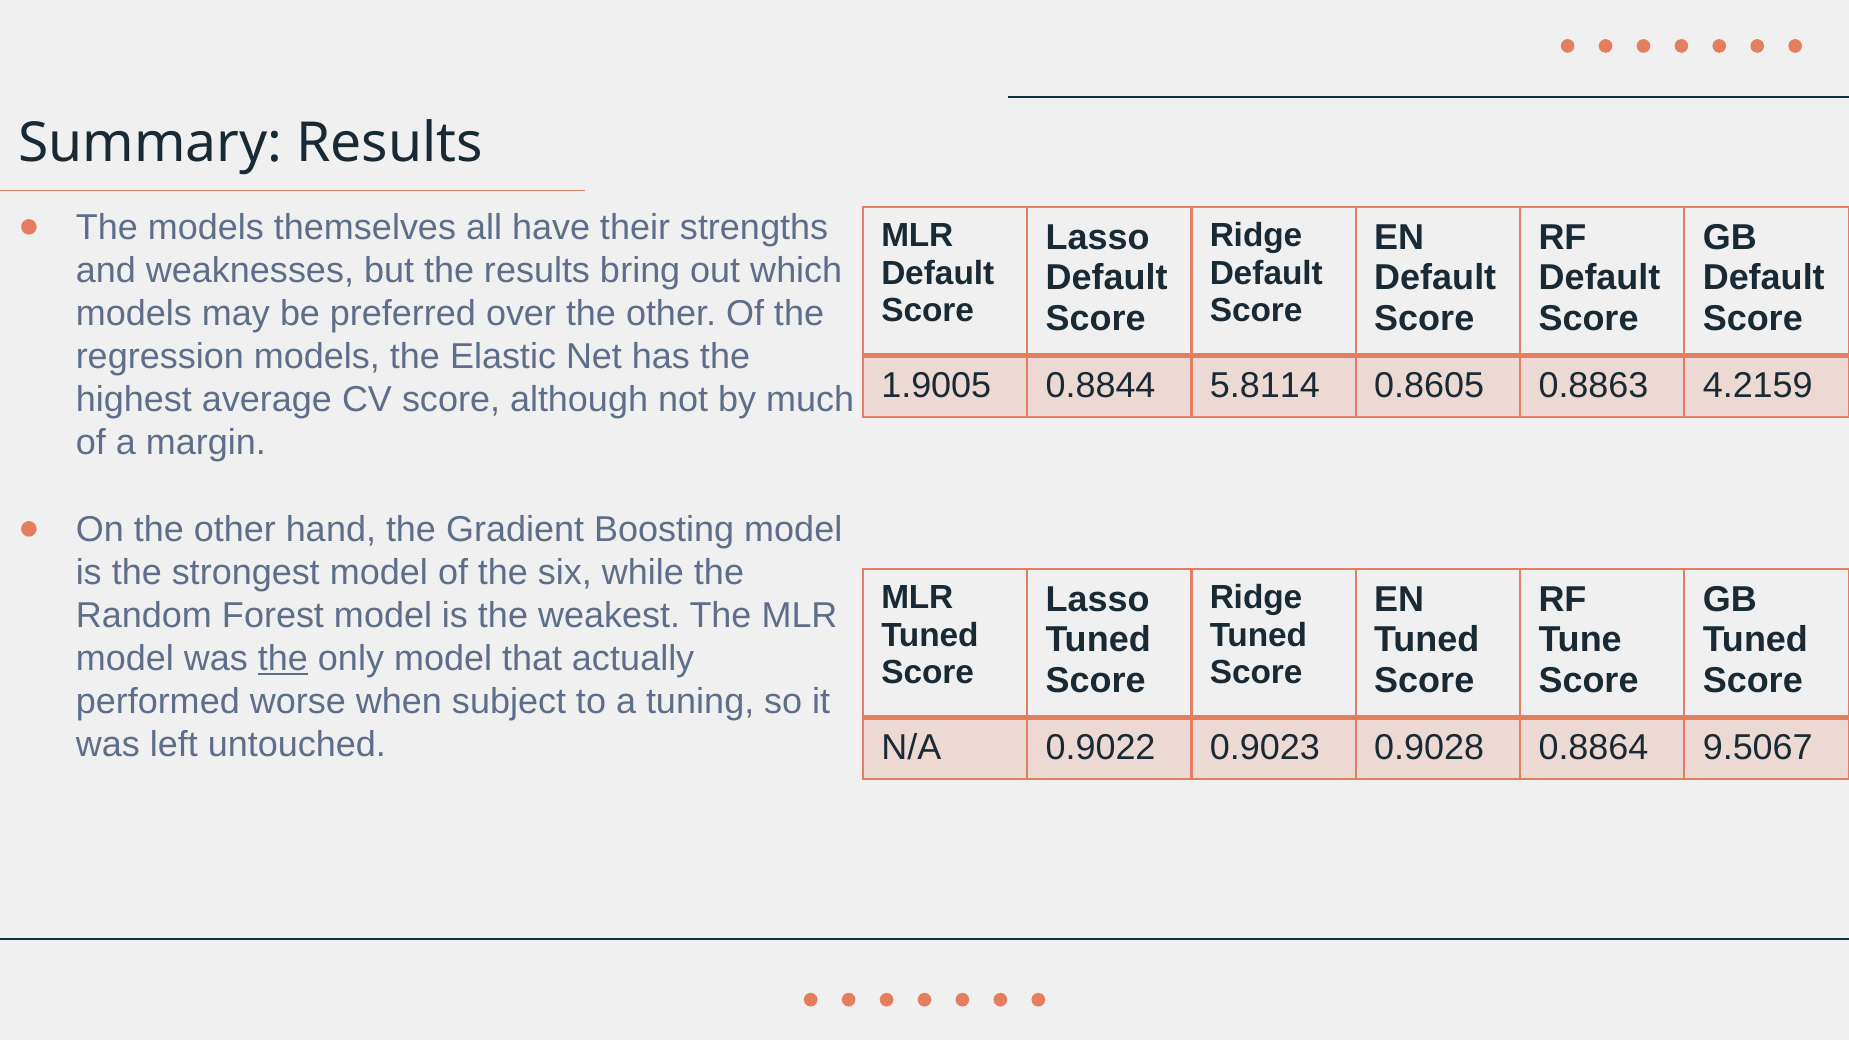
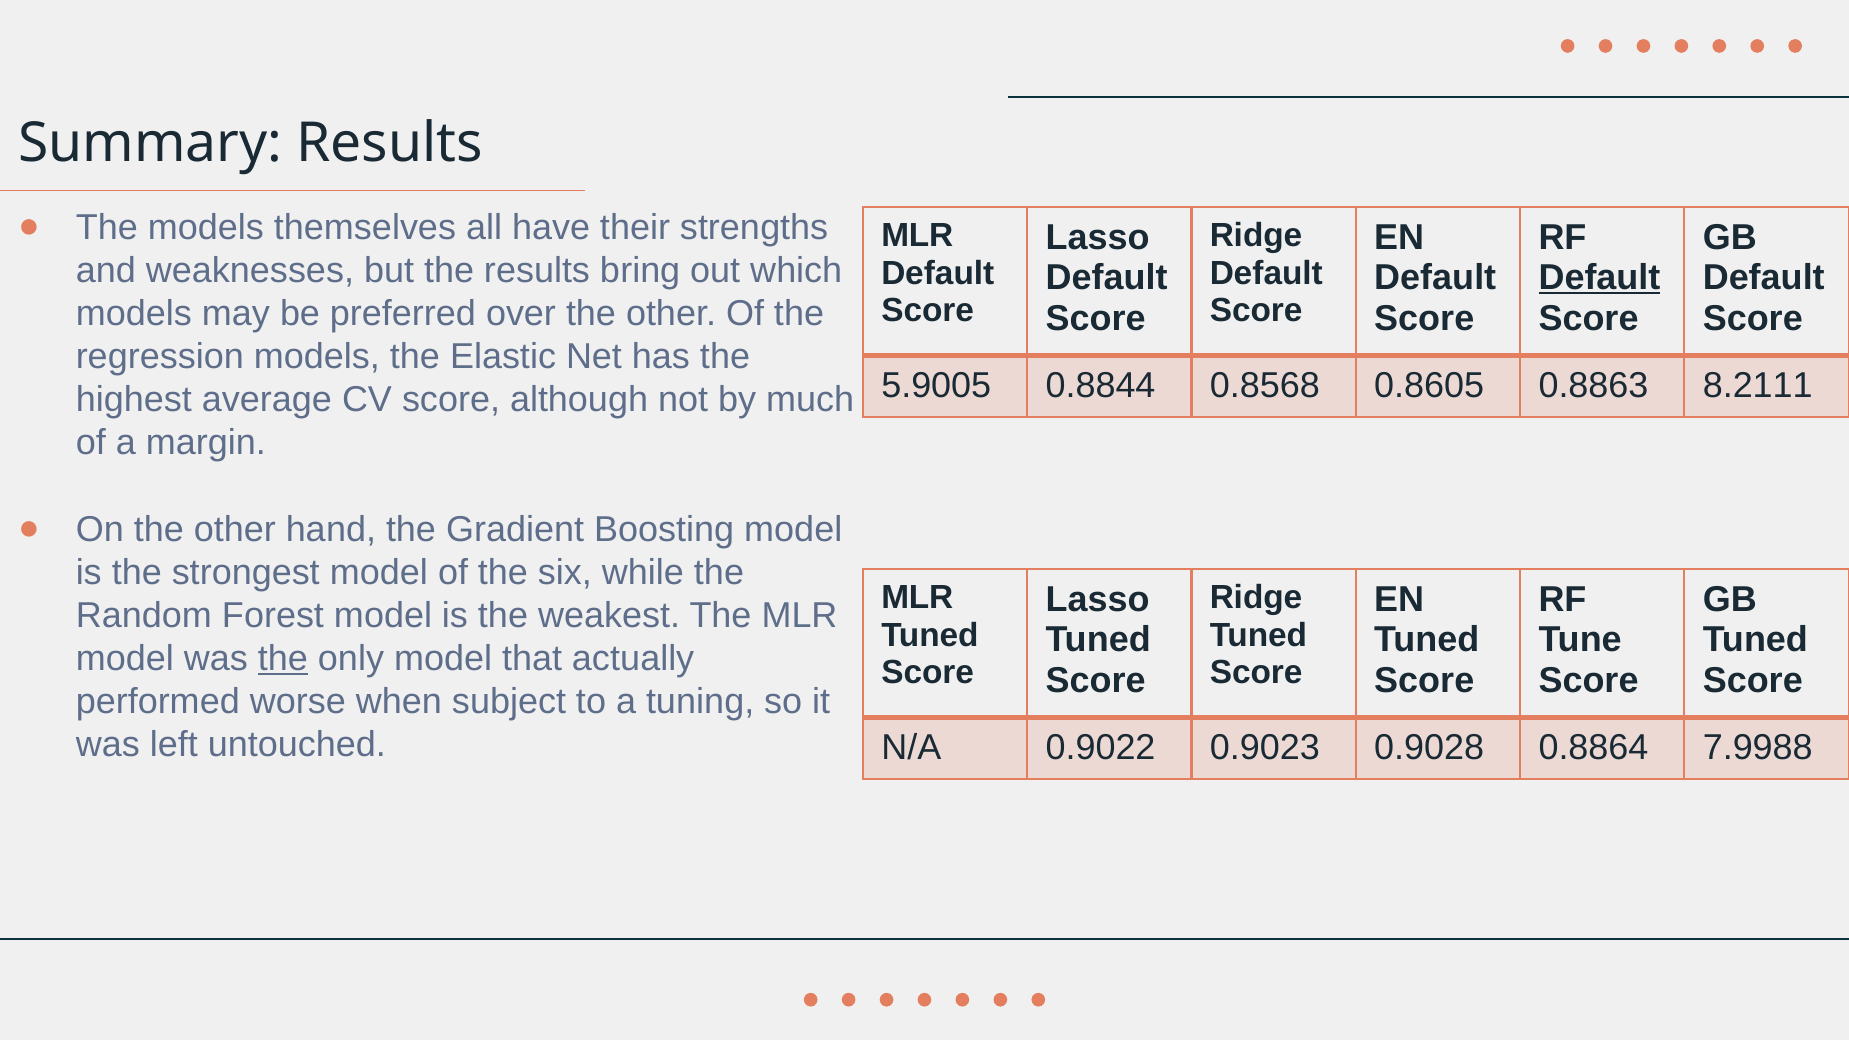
Default at (1599, 278) underline: none -> present
1.9005: 1.9005 -> 5.9005
5.8114: 5.8114 -> 0.8568
4.2159: 4.2159 -> 8.2111
9.5067: 9.5067 -> 7.9988
